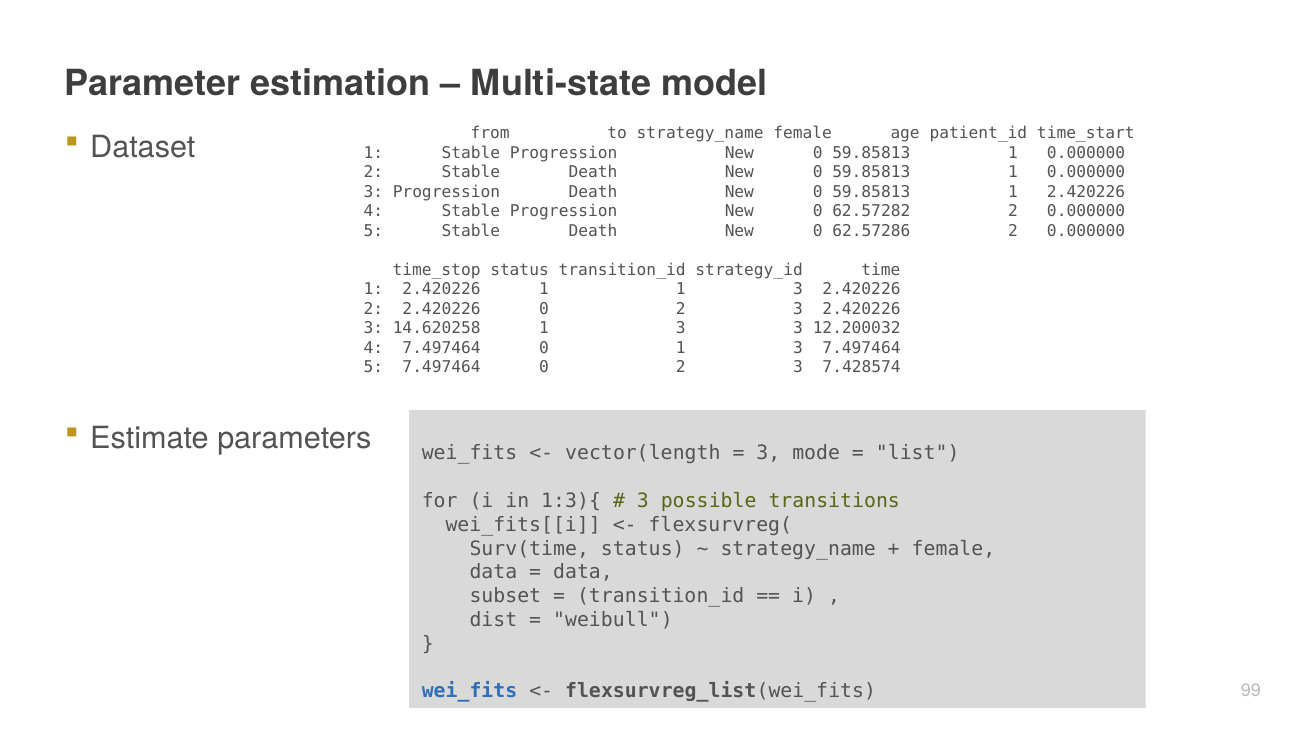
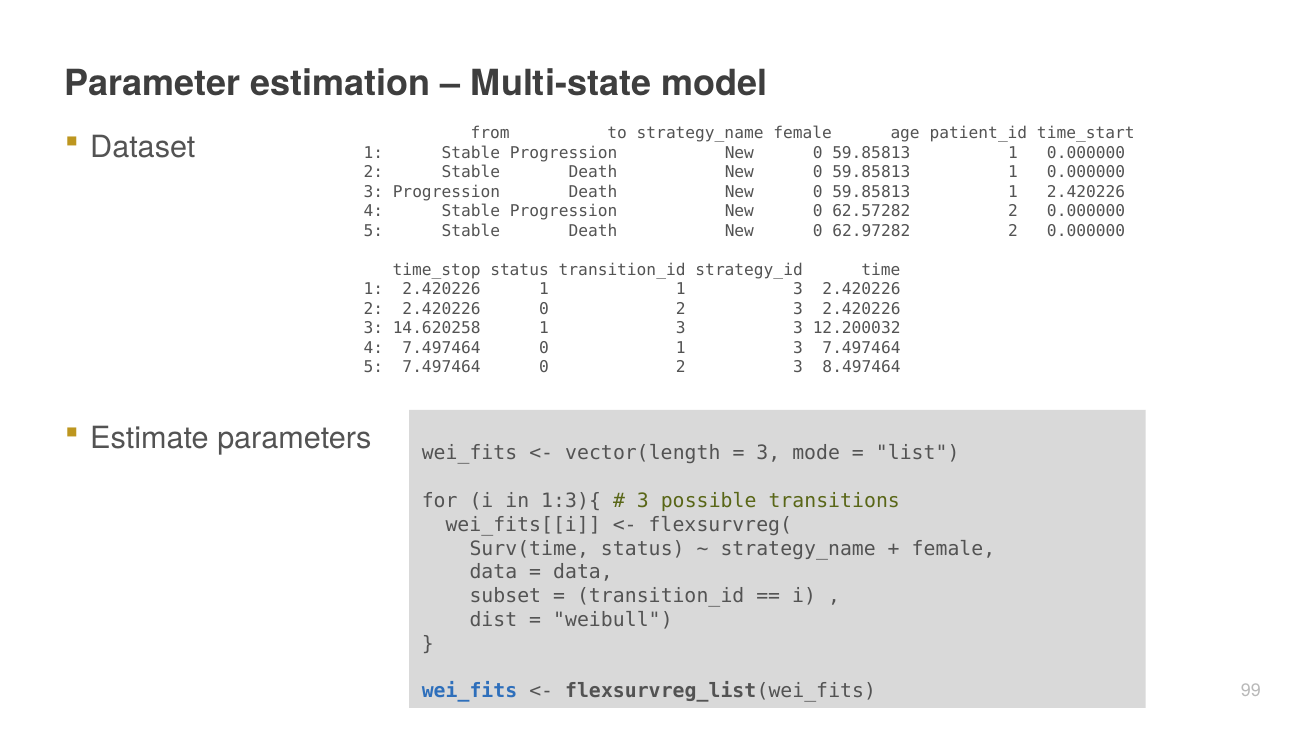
62.57286: 62.57286 -> 62.97282
7.428574: 7.428574 -> 8.497464
